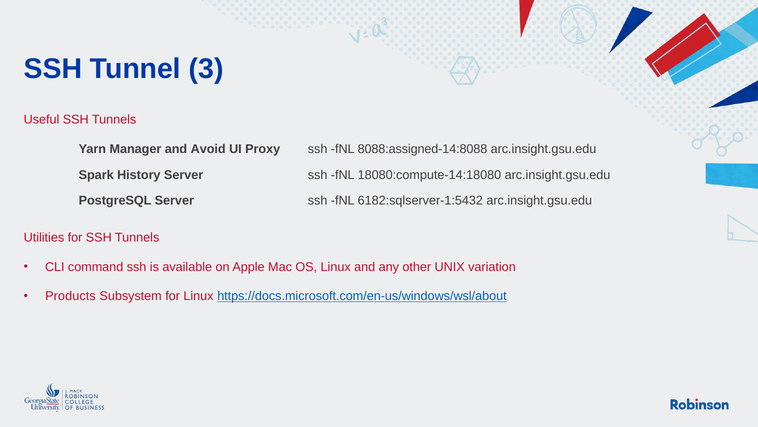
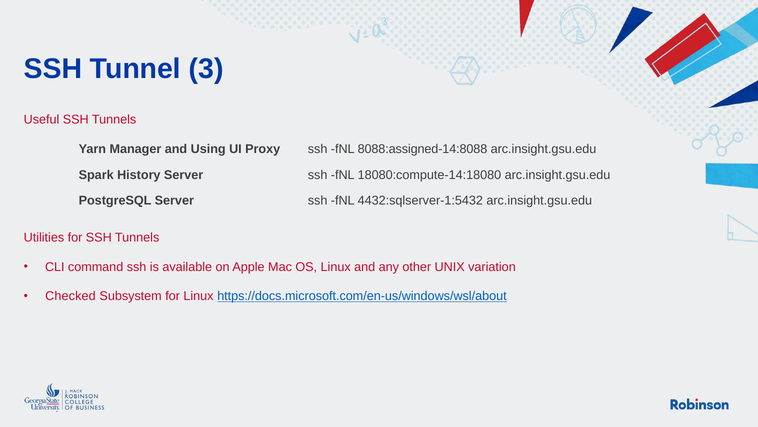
Avoid: Avoid -> Using
6182:sqlserver-1:5432: 6182:sqlserver-1:5432 -> 4432:sqlserver-1:5432
Products: Products -> Checked
